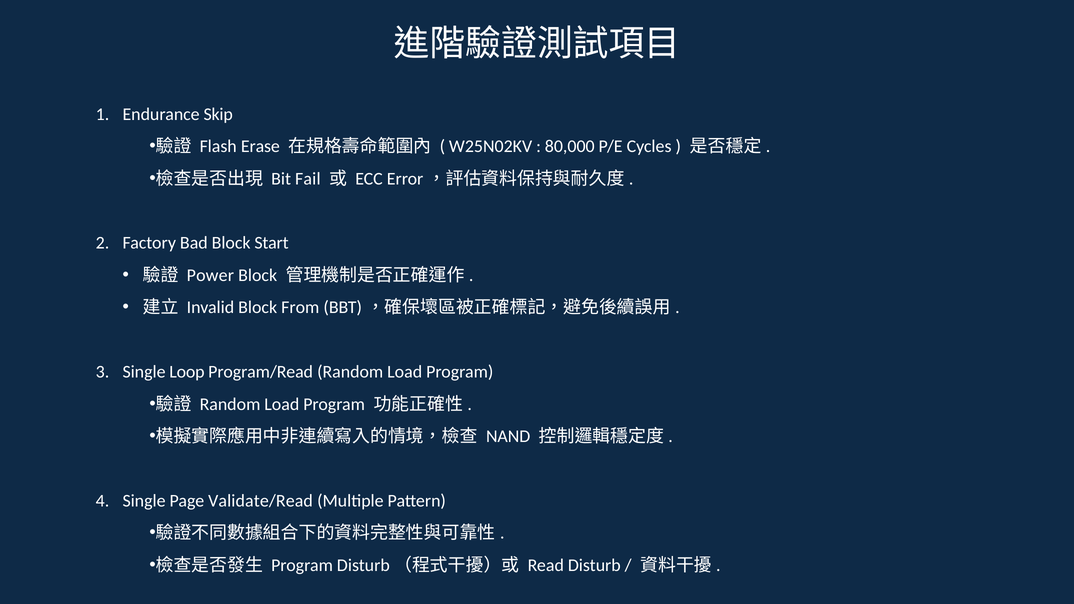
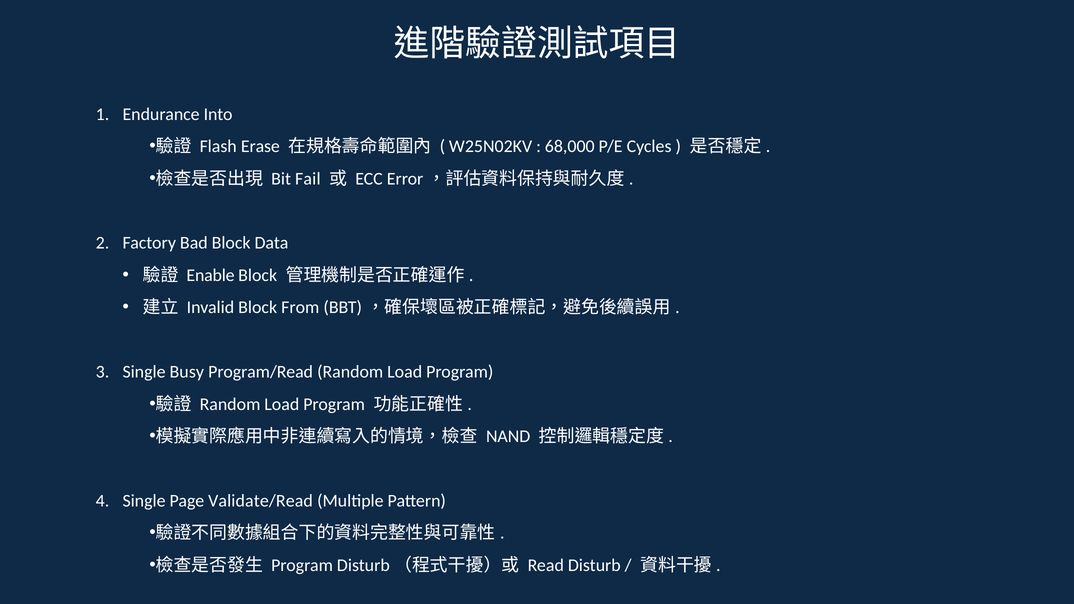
Skip: Skip -> Into
80,000: 80,000 -> 68,000
Start: Start -> Data
Power: Power -> Enable
Loop: Loop -> Busy
